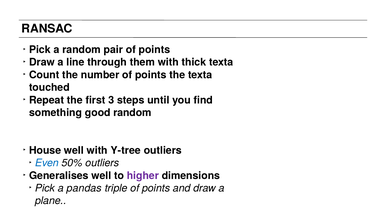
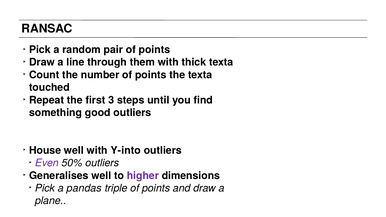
good random: random -> outliers
Y-tree: Y-tree -> Y-into
Even colour: blue -> purple
